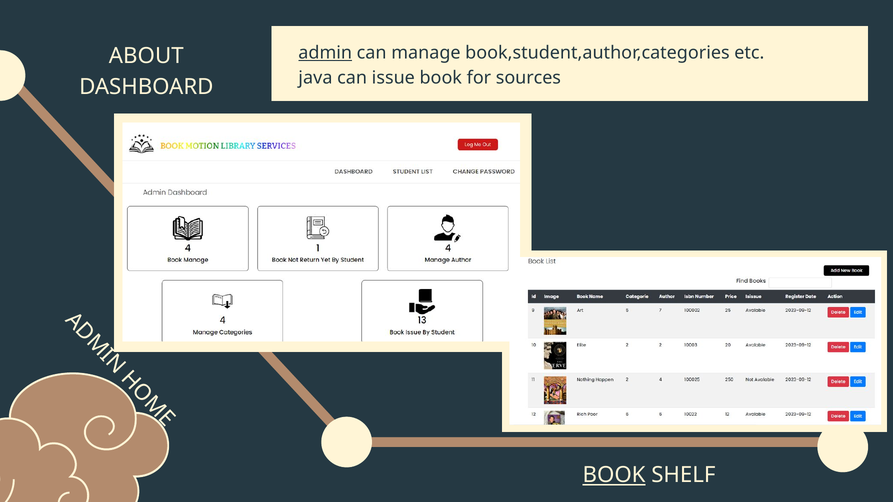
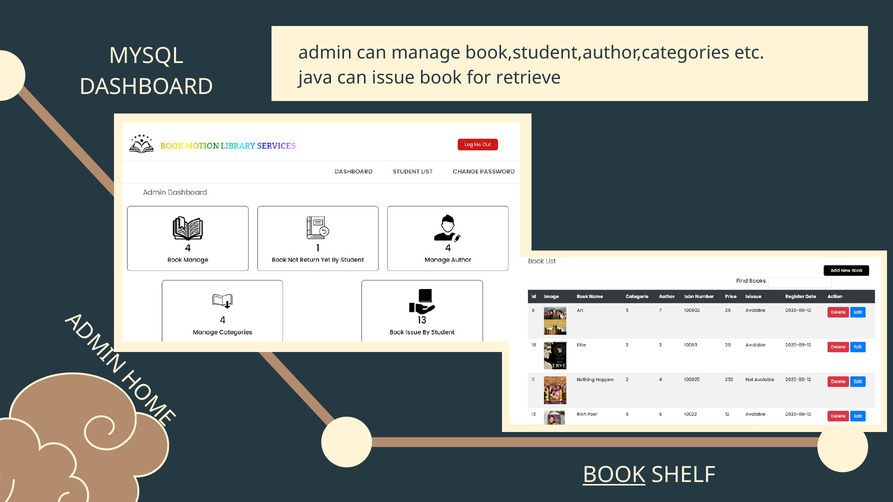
admin underline: present -> none
ABOUT: ABOUT -> MYSQL
sources: sources -> retrieve
